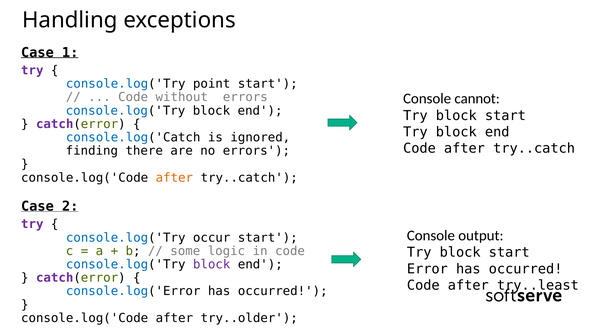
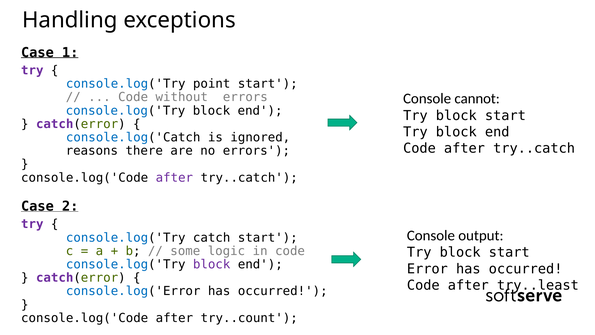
finding: finding -> reasons
after at (174, 177) colour: orange -> purple
occur: occur -> catch
try..older: try..older -> try..count
